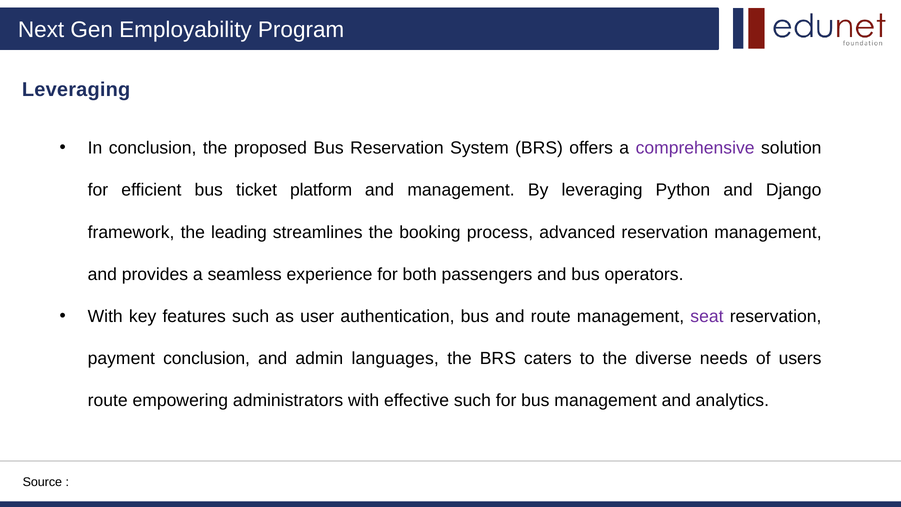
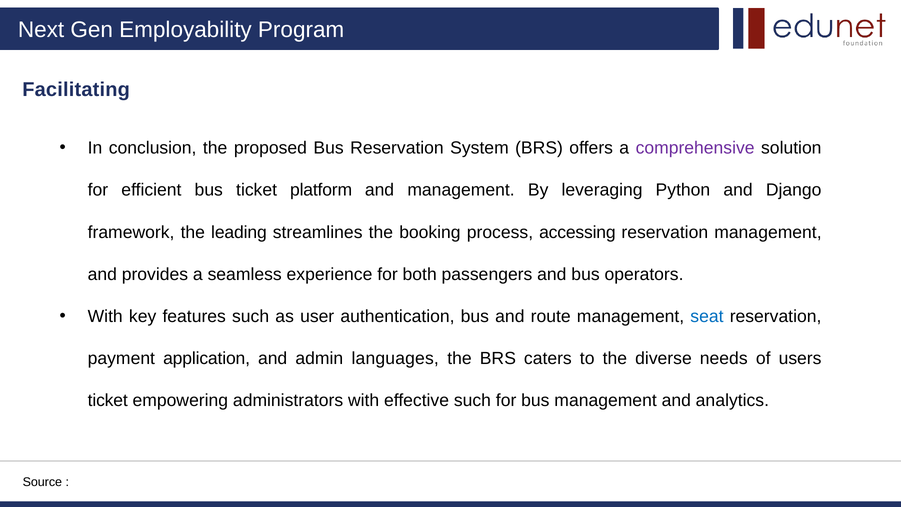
Leveraging at (76, 90): Leveraging -> Facilitating
advanced: advanced -> accessing
seat colour: purple -> blue
payment conclusion: conclusion -> application
route at (108, 400): route -> ticket
